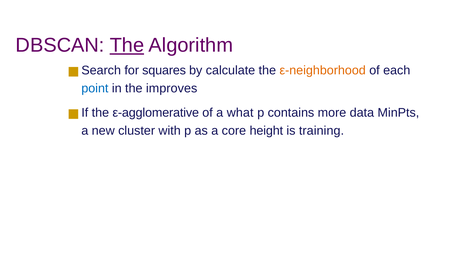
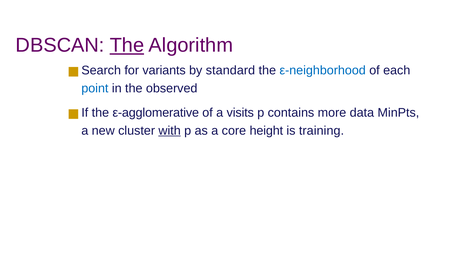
squares: squares -> variants
calculate: calculate -> standard
ε-neighborhood colour: orange -> blue
improves: improves -> observed
what: what -> visits
with underline: none -> present
